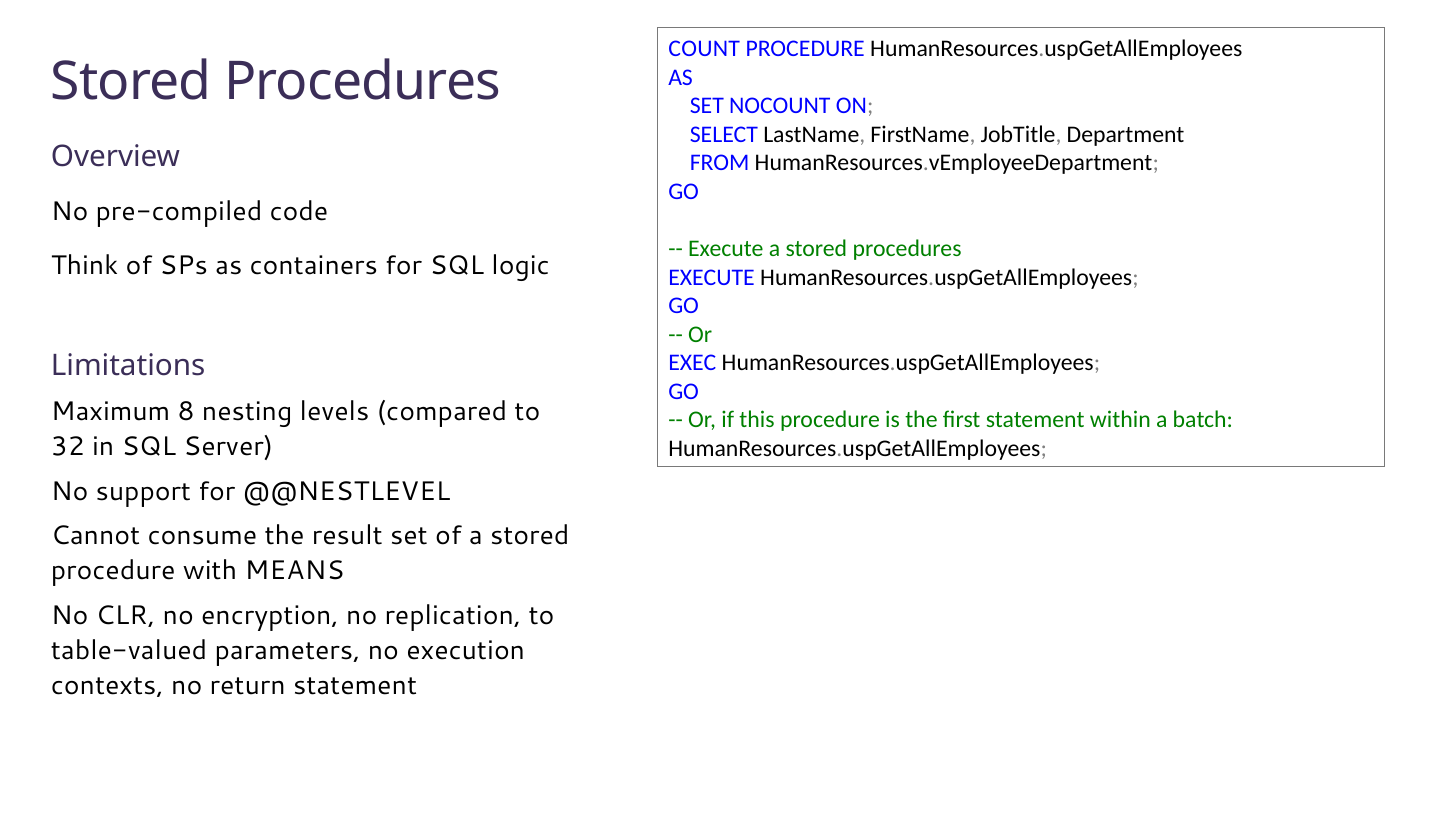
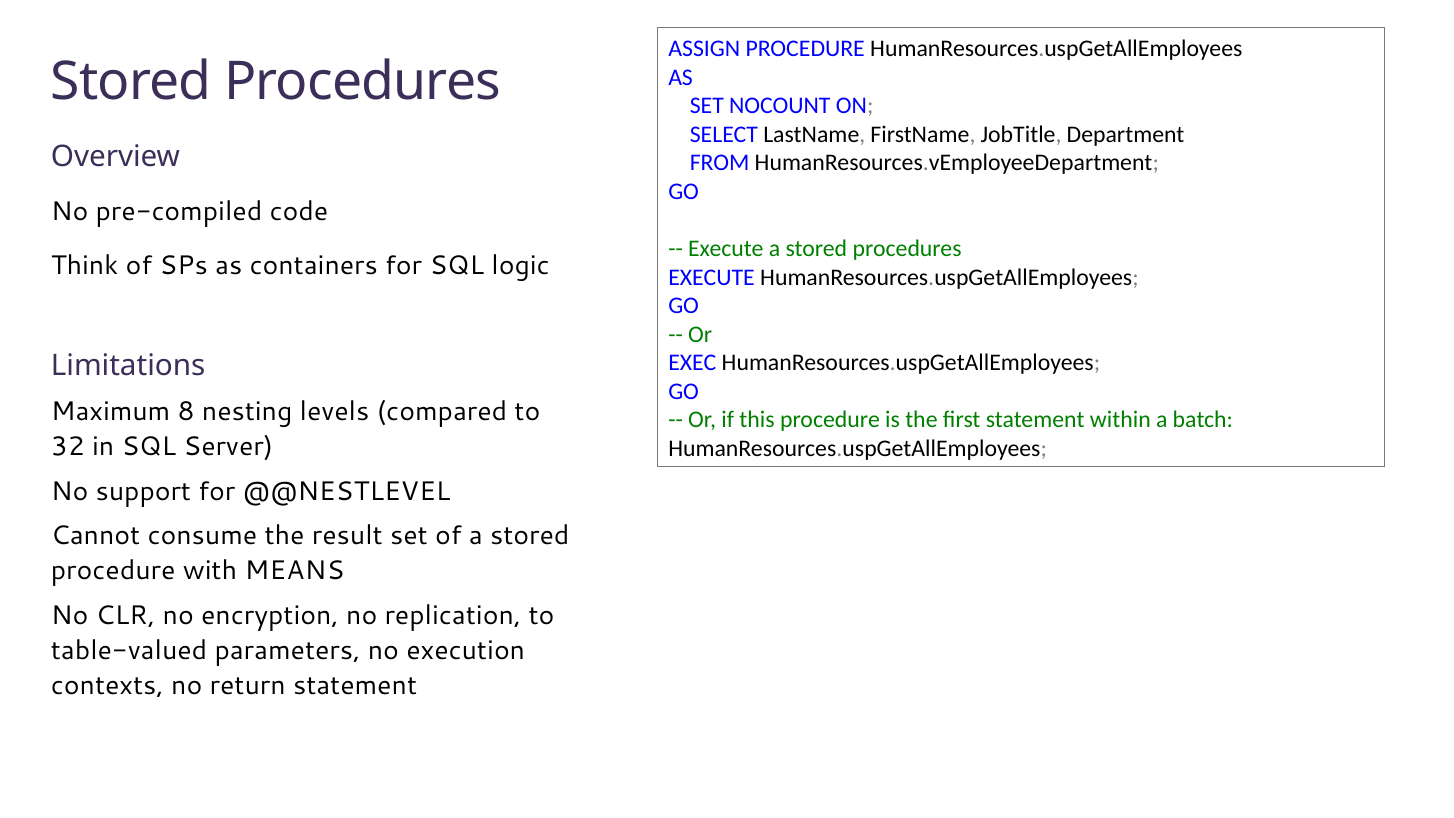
COUNT: COUNT -> ASSIGN
